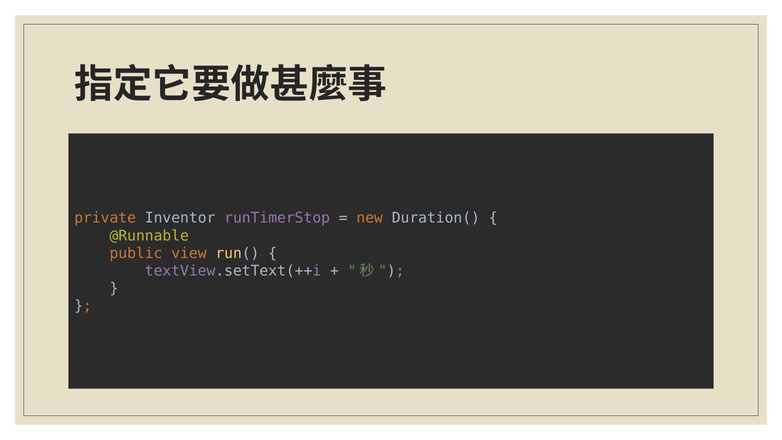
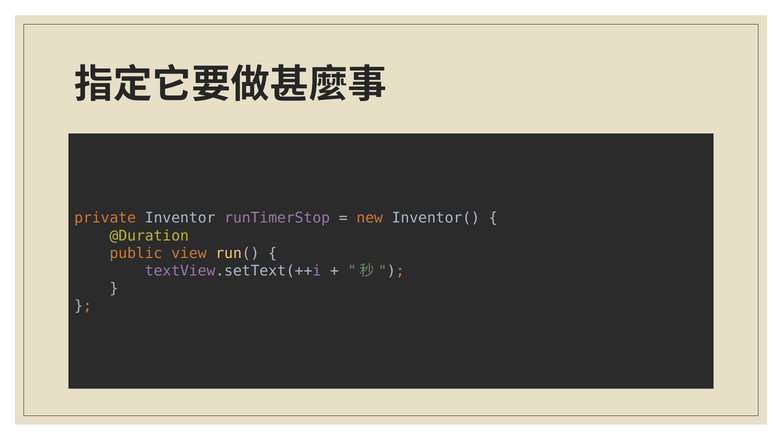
Duration(: Duration( -> Inventor(
@Runnable: @Runnable -> @Duration
